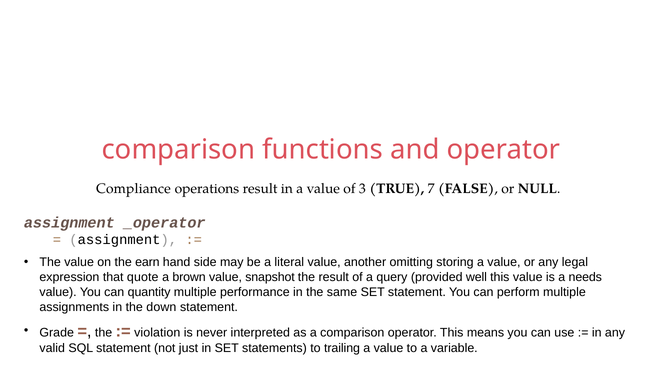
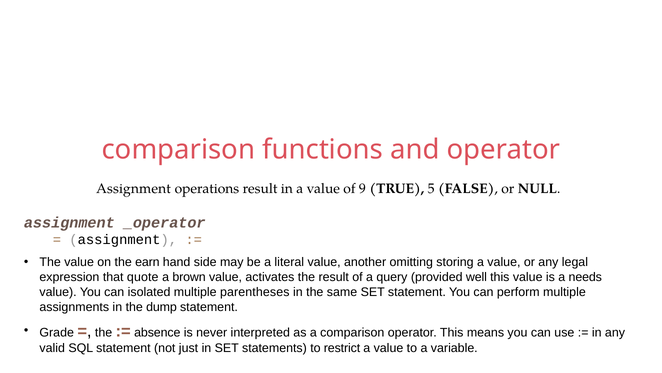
Compliance at (133, 188): Compliance -> Assignment
3: 3 -> 9
7: 7 -> 5
snapshot: snapshot -> activates
quantity: quantity -> isolated
performance: performance -> parentheses
down: down -> dump
violation: violation -> absence
trailing: trailing -> restrict
